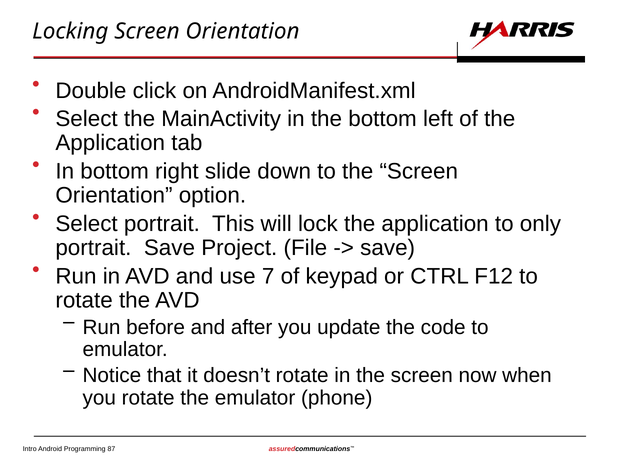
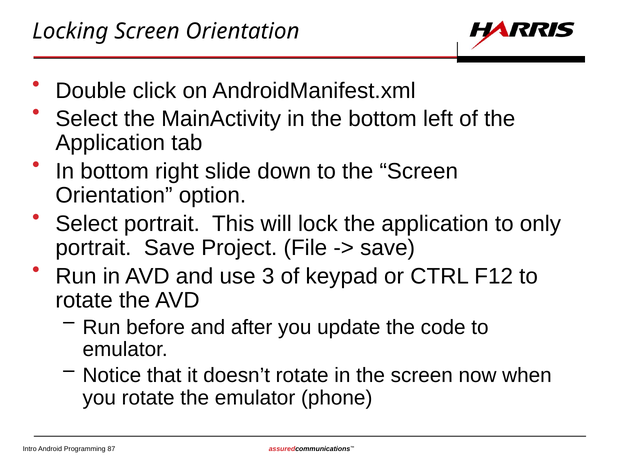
7: 7 -> 3
